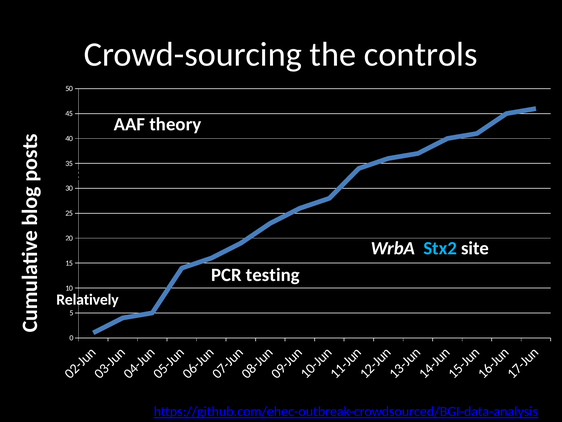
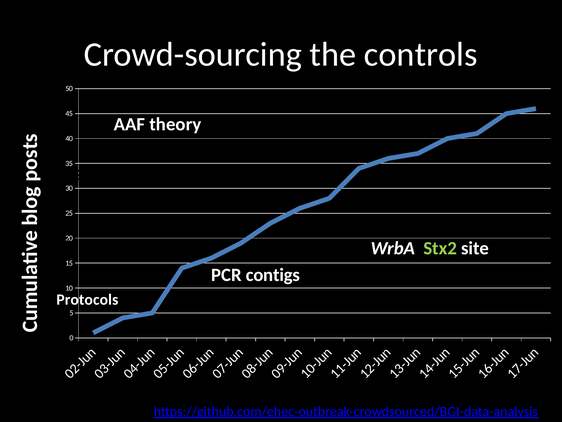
Stx2 colour: light blue -> light green
testing: testing -> contigs
Relatively: Relatively -> Protocols
